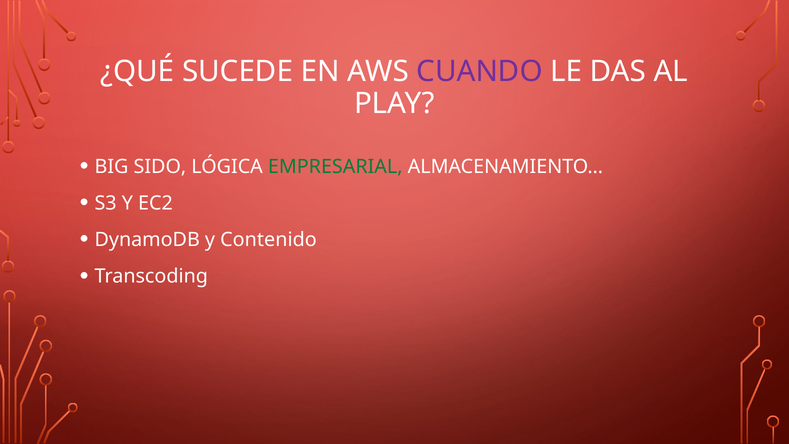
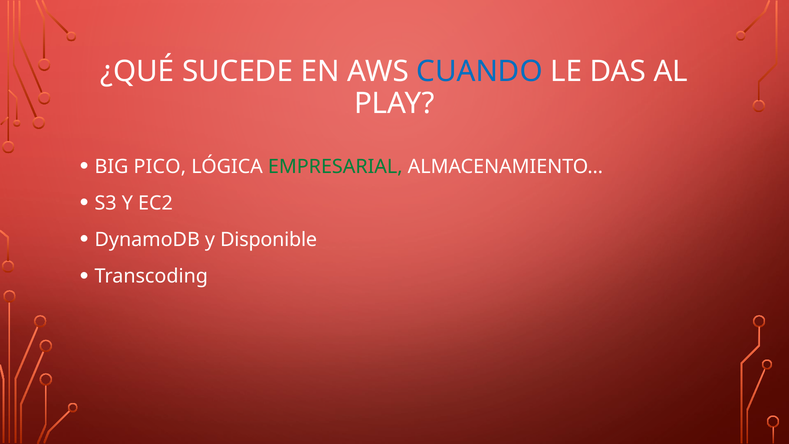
CUANDO colour: purple -> blue
SIDO: SIDO -> PICO
Contenido: Contenido -> Disponible
